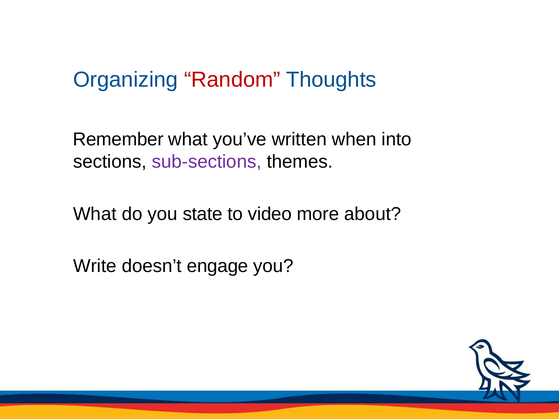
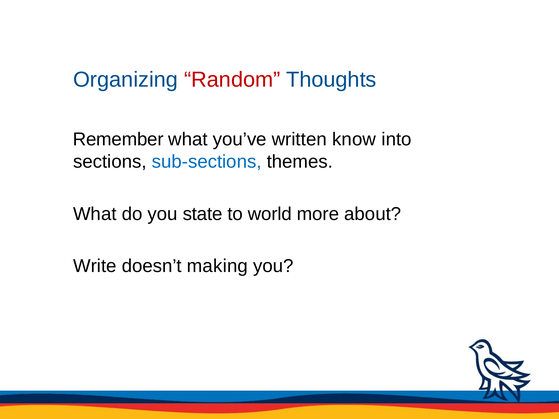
when: when -> know
sub-sections colour: purple -> blue
video: video -> world
engage: engage -> making
